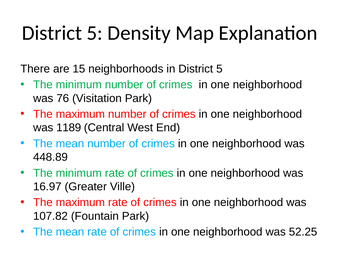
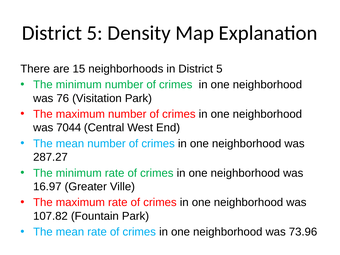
1189: 1189 -> 7044
448.89: 448.89 -> 287.27
52.25: 52.25 -> 73.96
